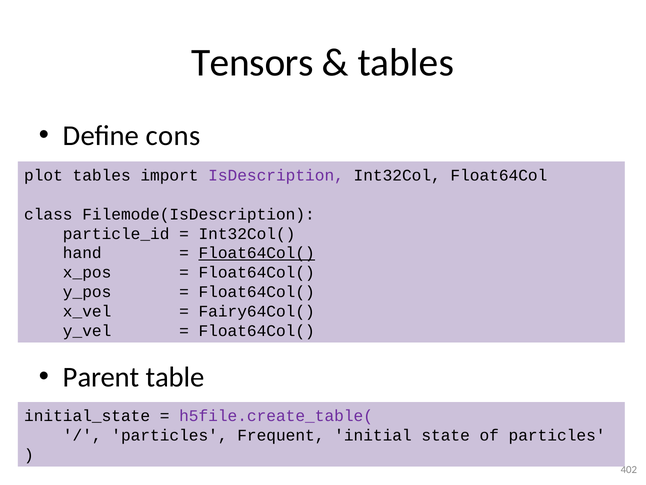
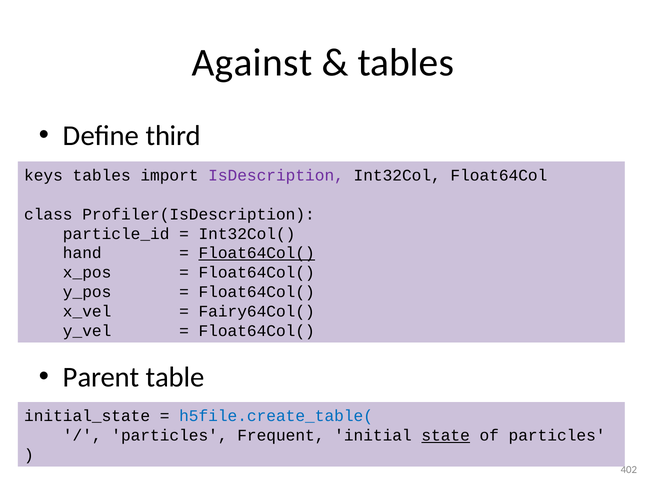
Tensors: Tensors -> Against
cons: cons -> third
plot: plot -> keys
Filemode(IsDescription: Filemode(IsDescription -> Profiler(IsDescription
h5file.create_table( colour: purple -> blue
state underline: none -> present
